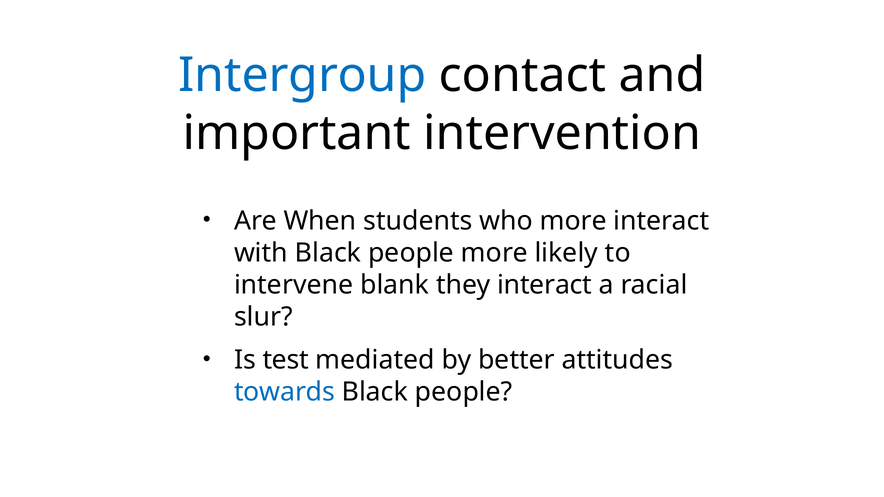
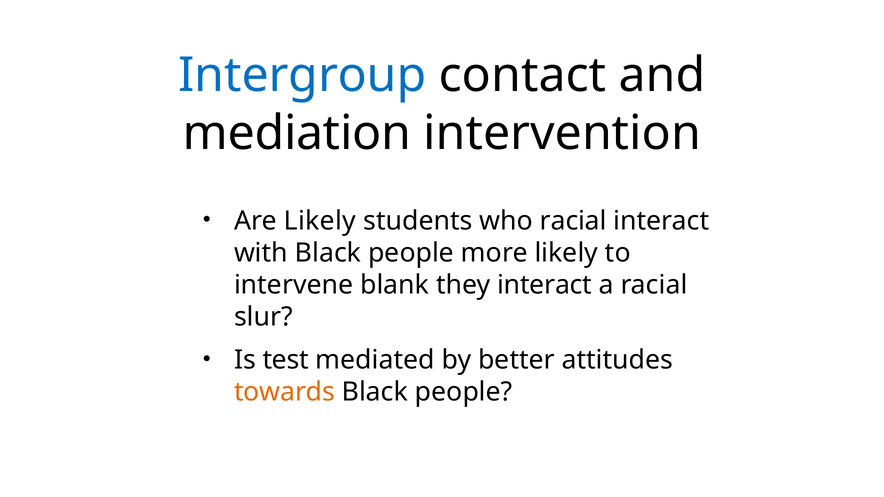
important: important -> mediation
Are When: When -> Likely
who more: more -> racial
towards colour: blue -> orange
